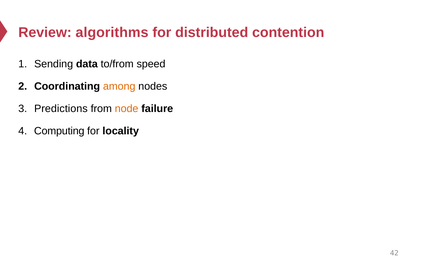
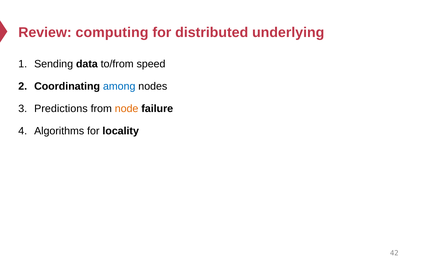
algorithms: algorithms -> computing
contention: contention -> underlying
among colour: orange -> blue
Computing: Computing -> Algorithms
